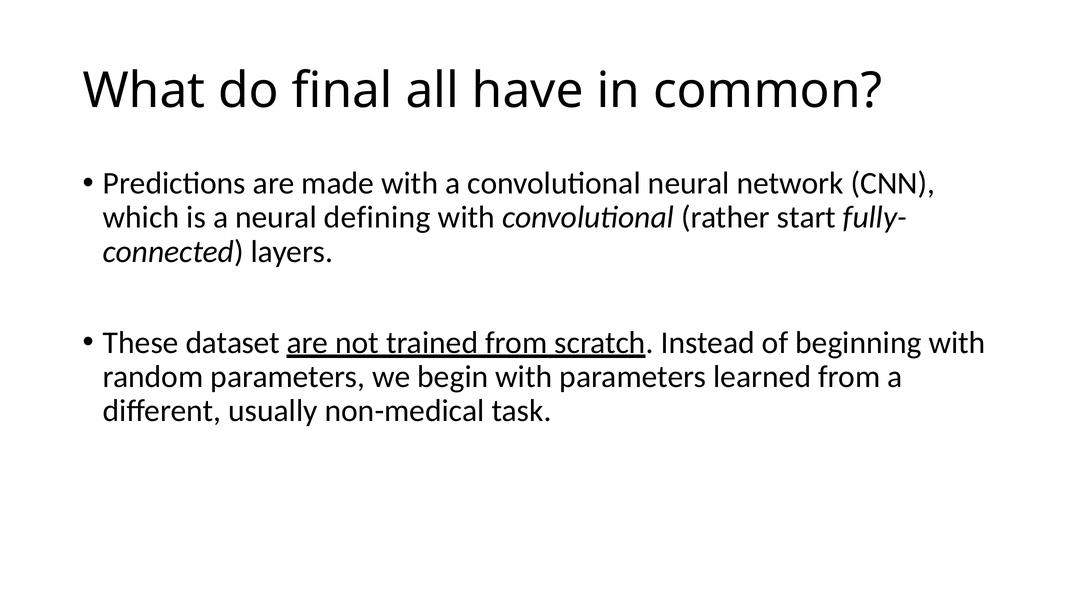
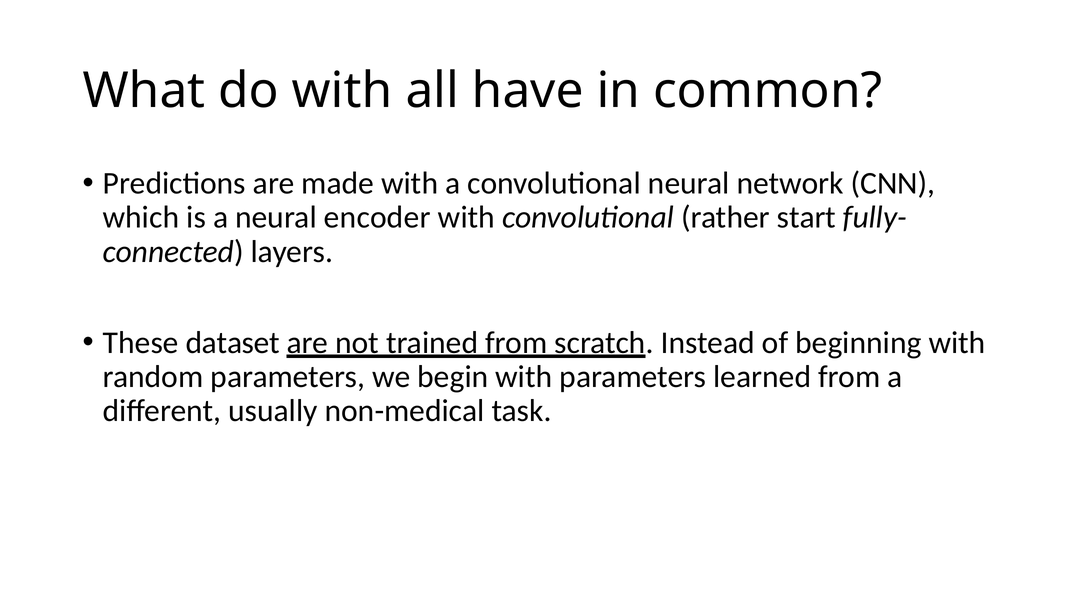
do final: final -> with
defining: defining -> encoder
